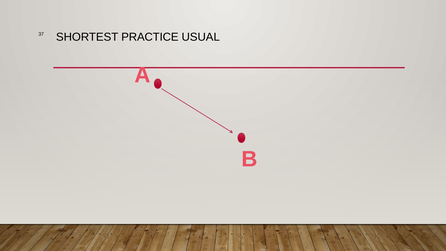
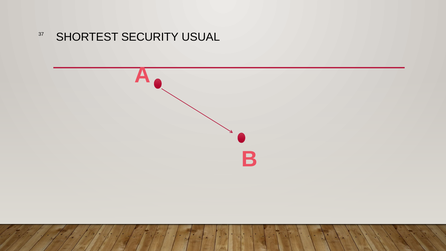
PRACTICE: PRACTICE -> SECURITY
